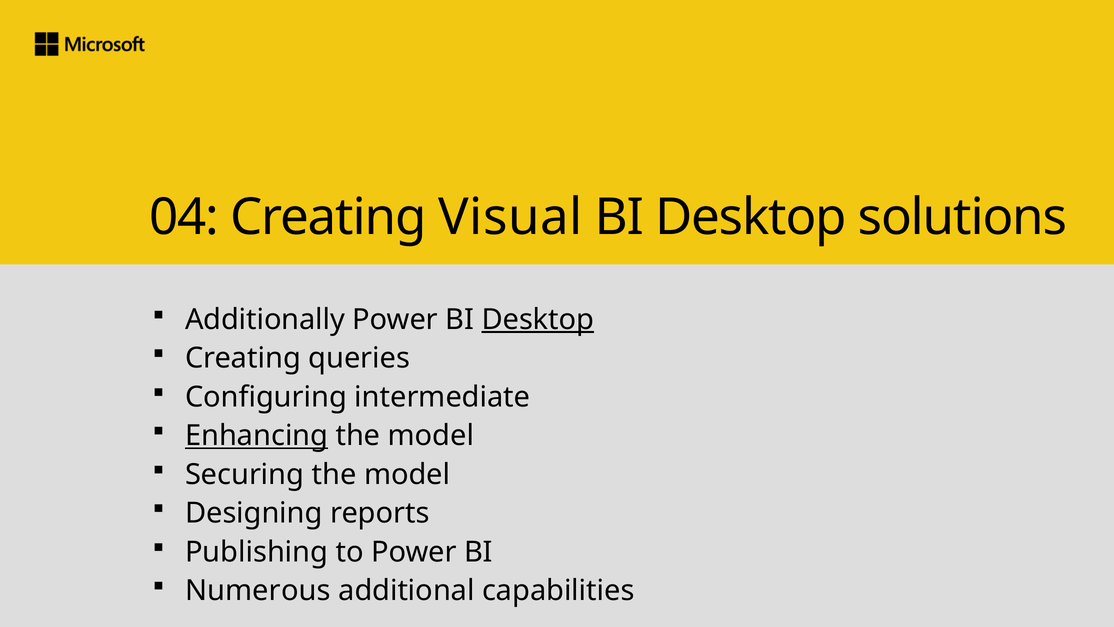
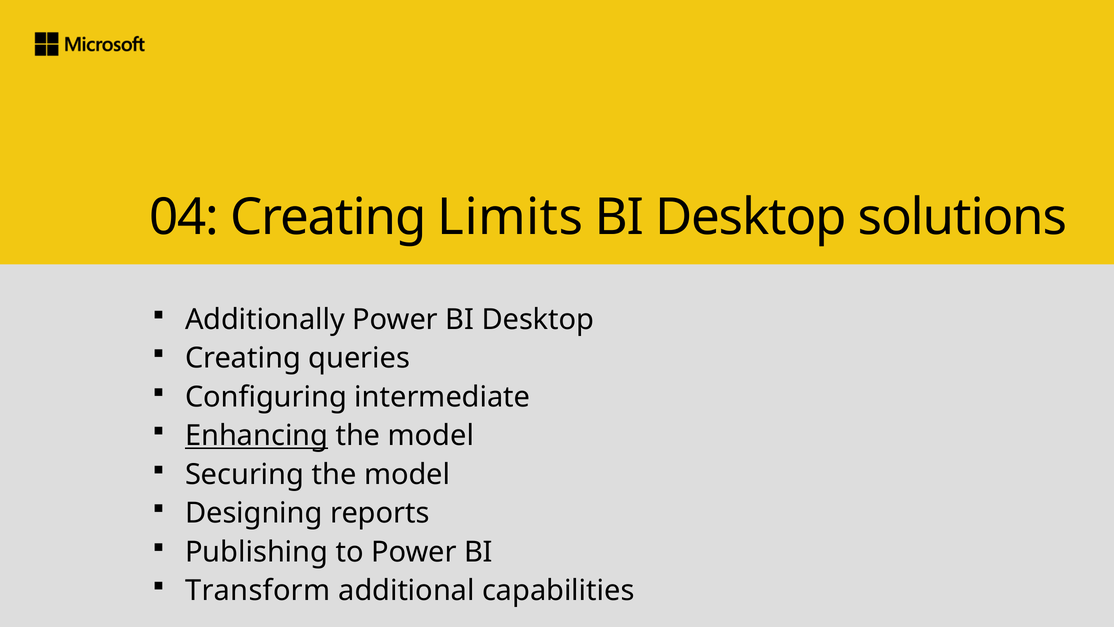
Visual: Visual -> Limits
Desktop at (538, 319) underline: present -> none
Numerous: Numerous -> Transform
